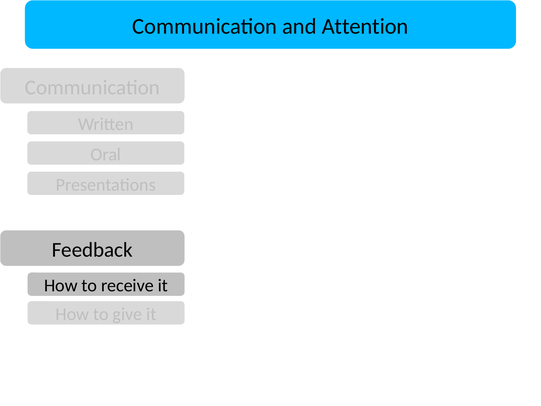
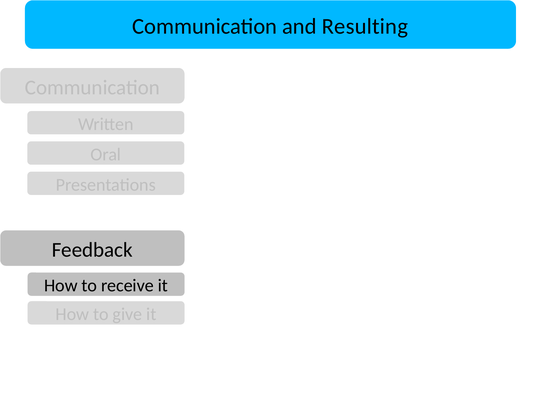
Attention: Attention -> Resulting
